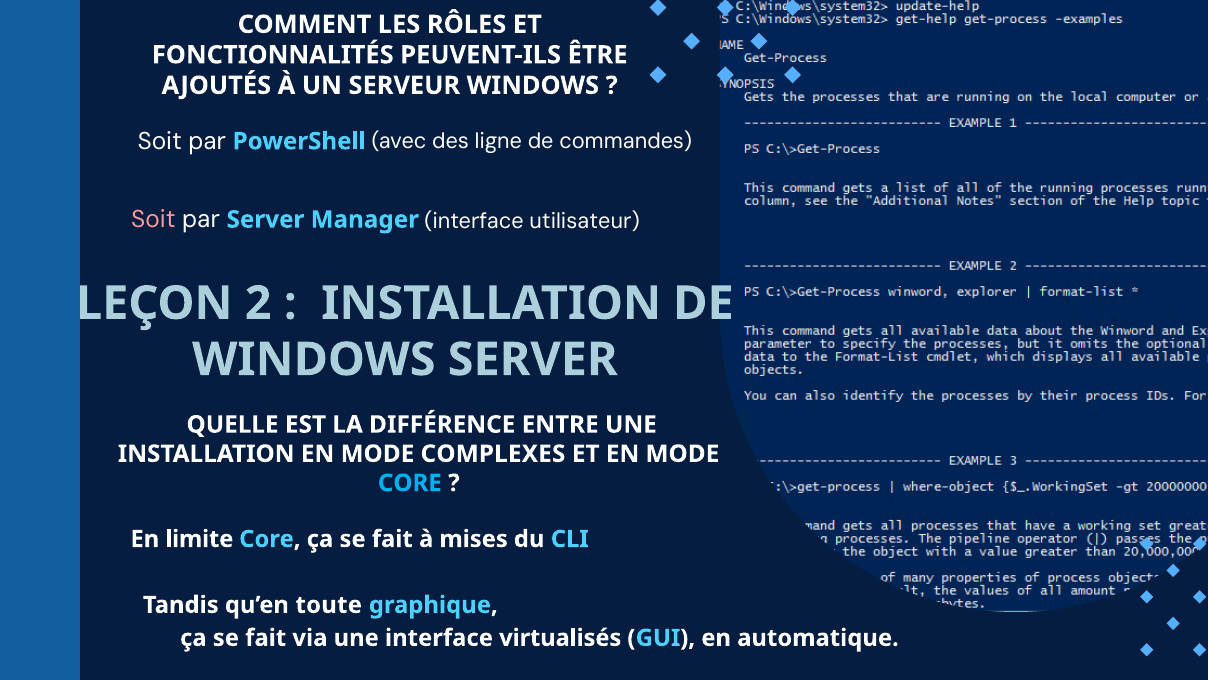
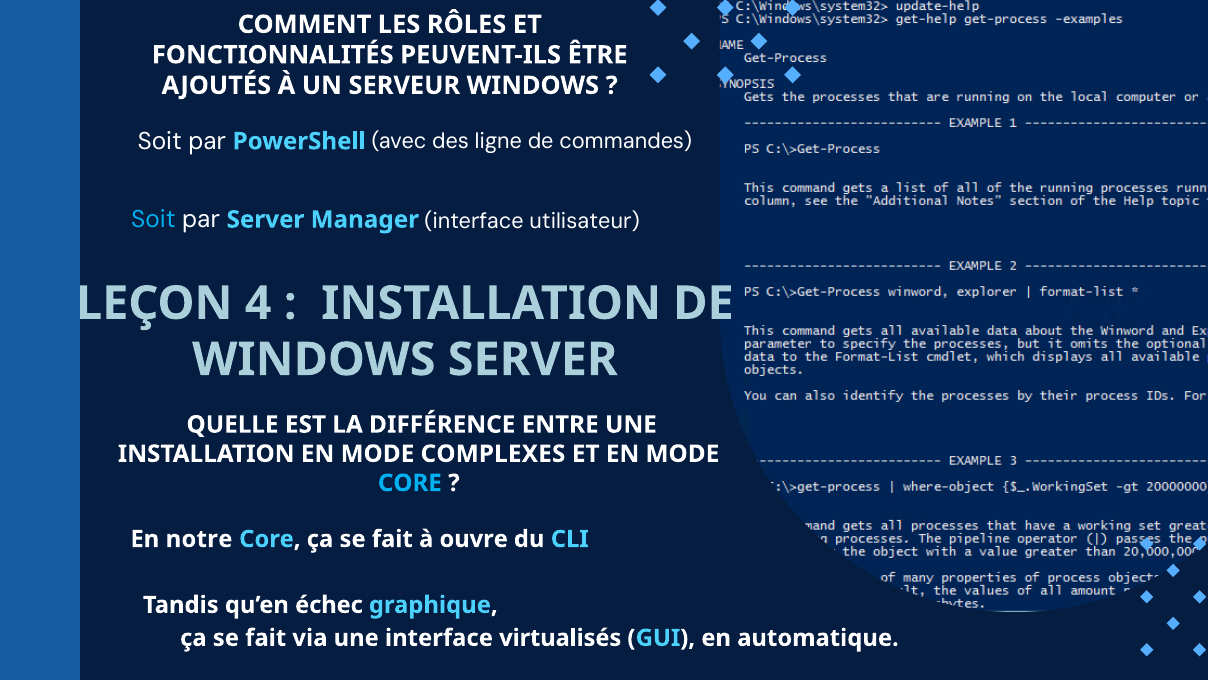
Soit at (153, 219) colour: pink -> light blue
2: 2 -> 4
limite: limite -> notre
mises: mises -> ouvre
toute: toute -> échec
